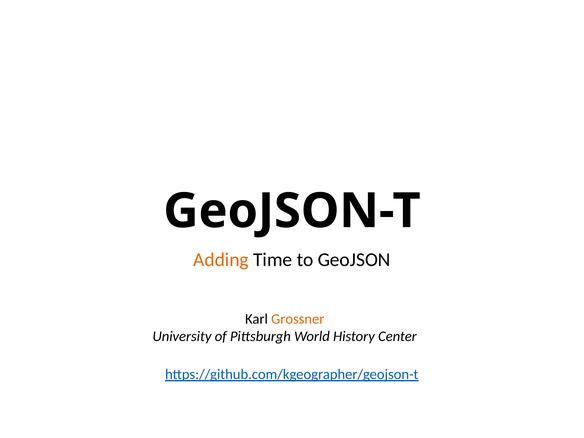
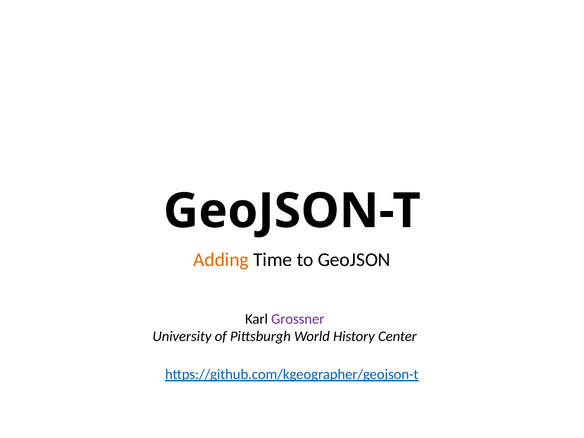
Grossner colour: orange -> purple
